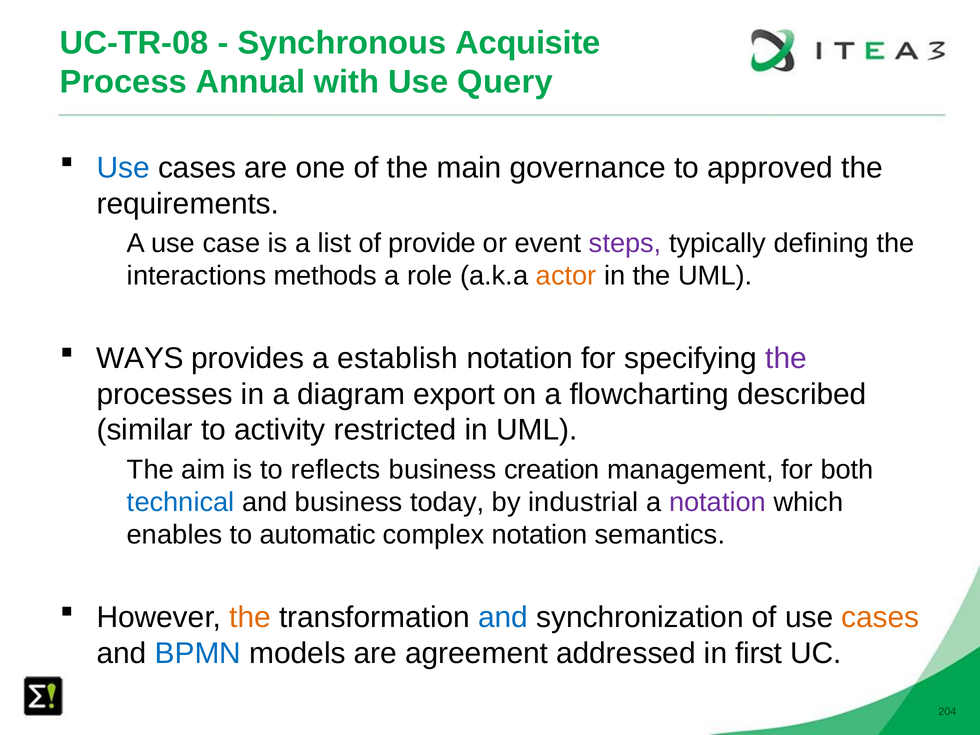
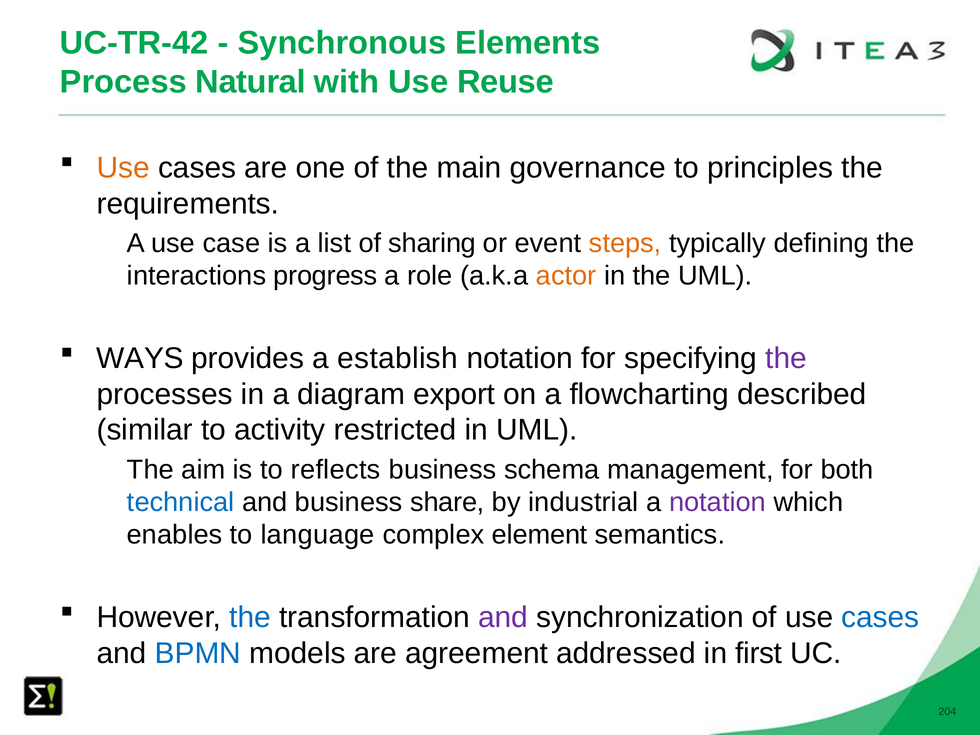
UC-TR-08: UC-TR-08 -> UC-TR-42
Acquisite: Acquisite -> Elements
Annual: Annual -> Natural
Query: Query -> Reuse
Use at (123, 168) colour: blue -> orange
approved: approved -> principles
provide: provide -> sharing
steps colour: purple -> orange
methods: methods -> progress
creation: creation -> schema
today: today -> share
automatic: automatic -> language
complex notation: notation -> element
the at (250, 617) colour: orange -> blue
and at (503, 617) colour: blue -> purple
cases at (880, 617) colour: orange -> blue
